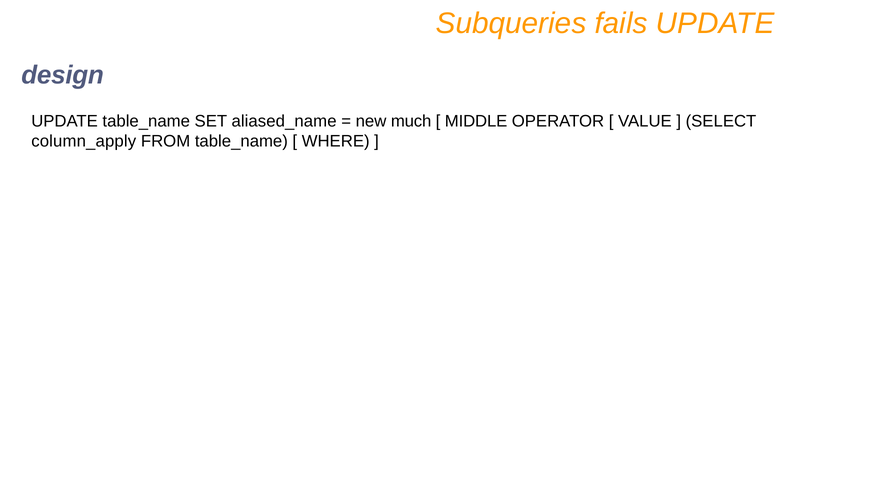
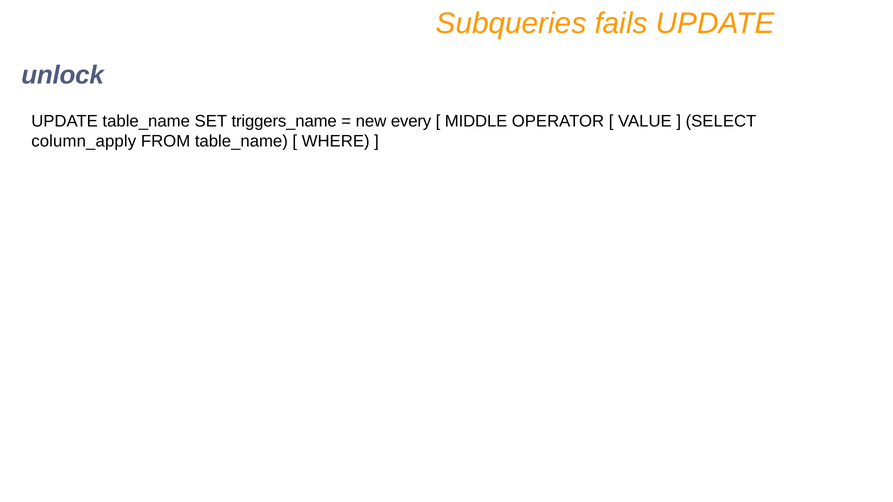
design: design -> unlock
aliased_name: aliased_name -> triggers_name
much: much -> every
